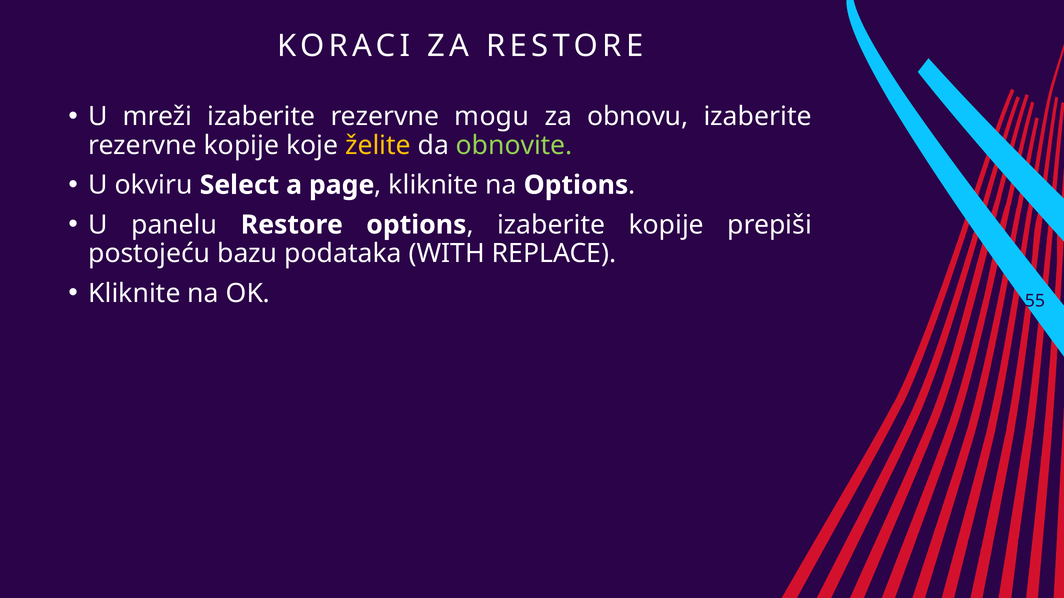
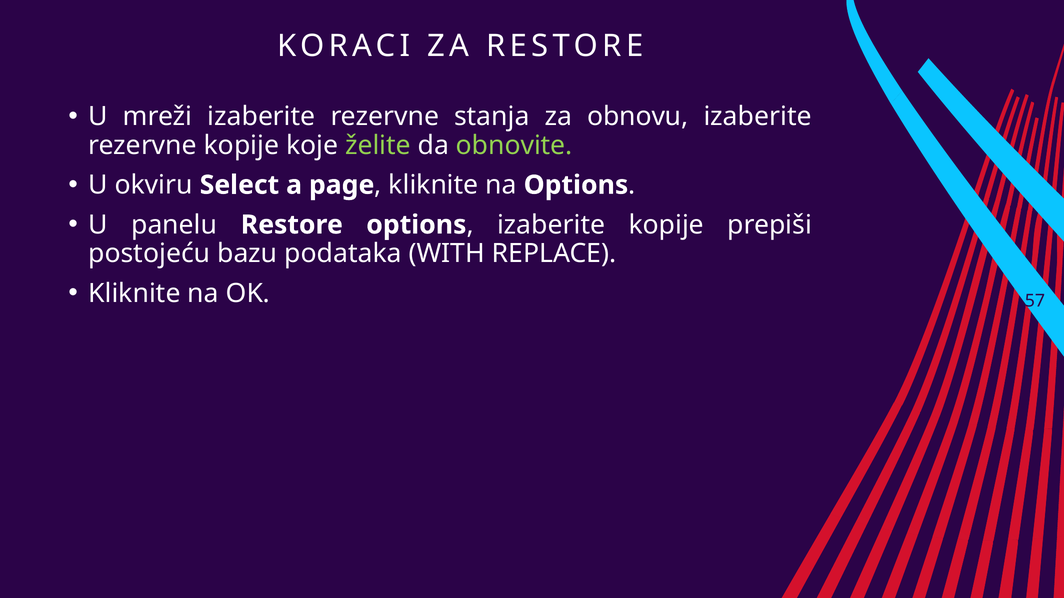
mogu: mogu -> stanja
želite colour: yellow -> light green
55: 55 -> 57
